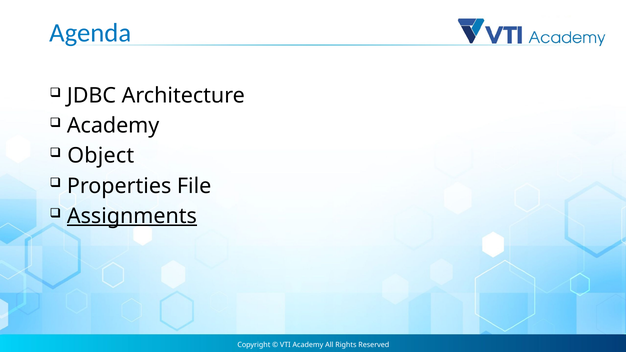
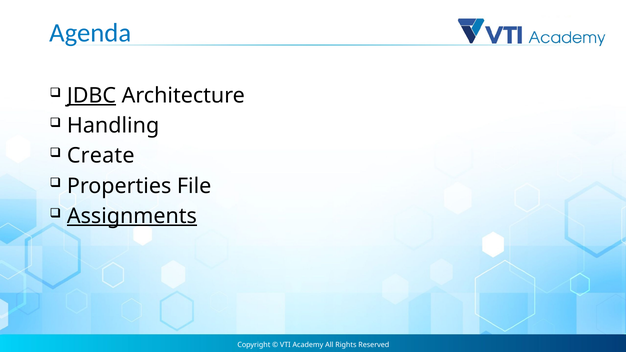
JDBC underline: none -> present
Academy at (113, 126): Academy -> Handling
Object: Object -> Create
